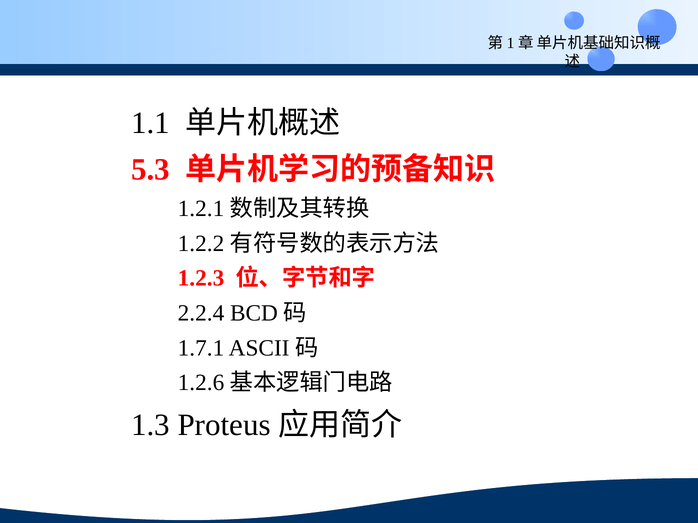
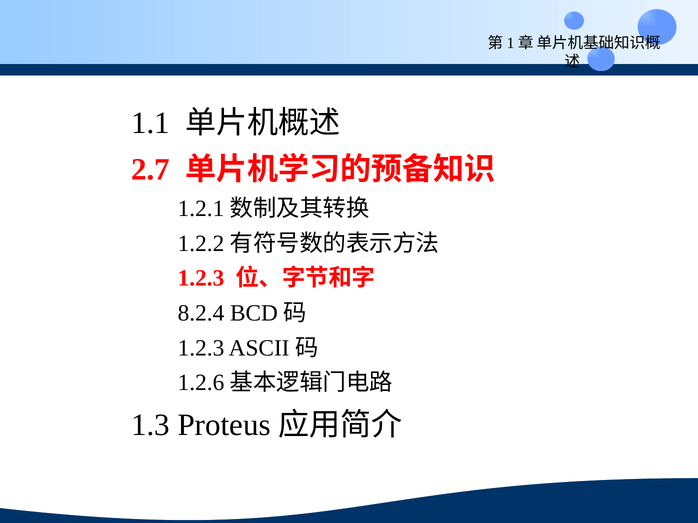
5.3: 5.3 -> 2.7
2.2.4: 2.2.4 -> 8.2.4
1.7.1 at (201, 348): 1.7.1 -> 1.2.3
